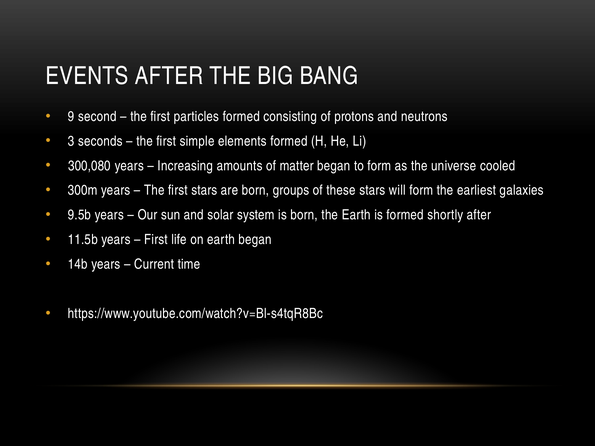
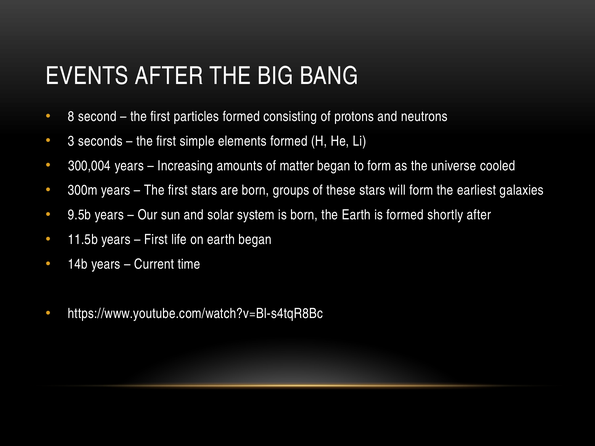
9: 9 -> 8
300,080: 300,080 -> 300,004
